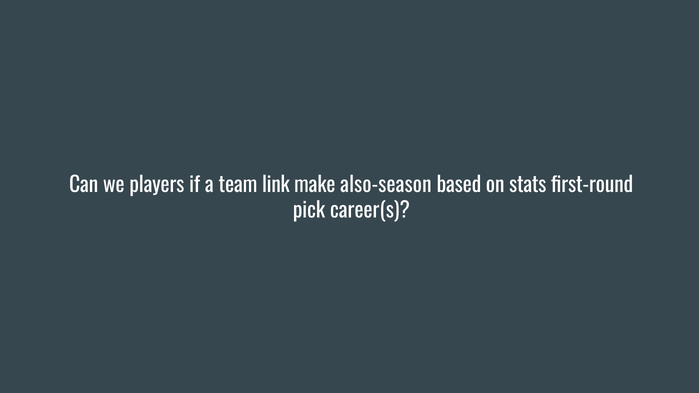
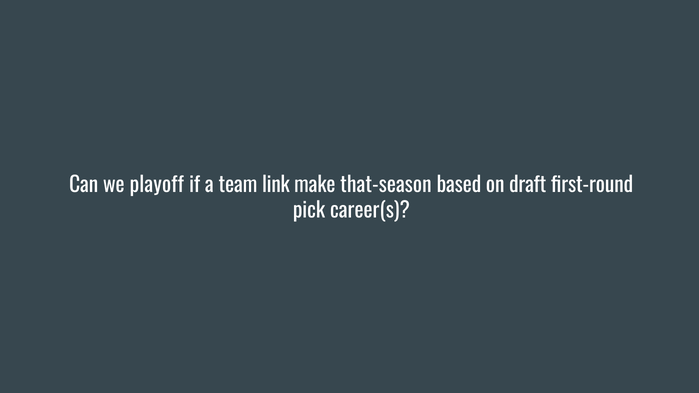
players: players -> playoff
also-season: also-season -> that-season
stats: stats -> draft
